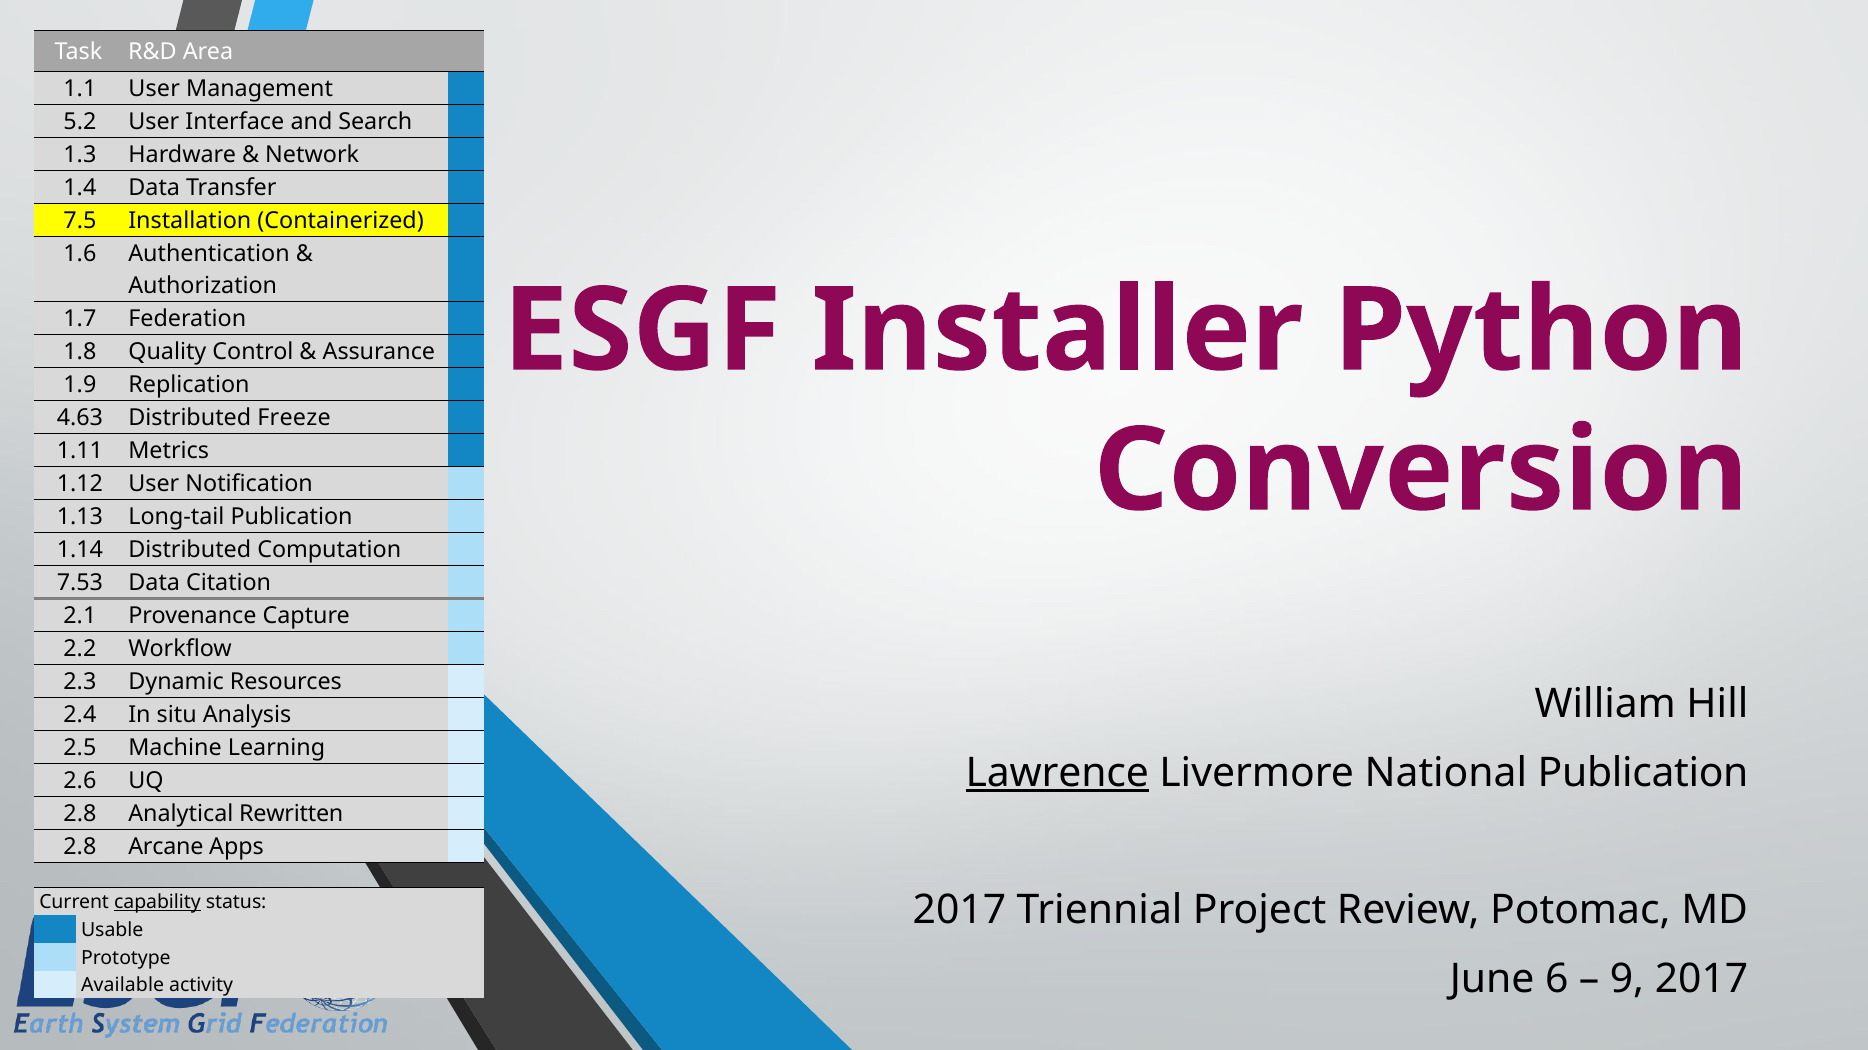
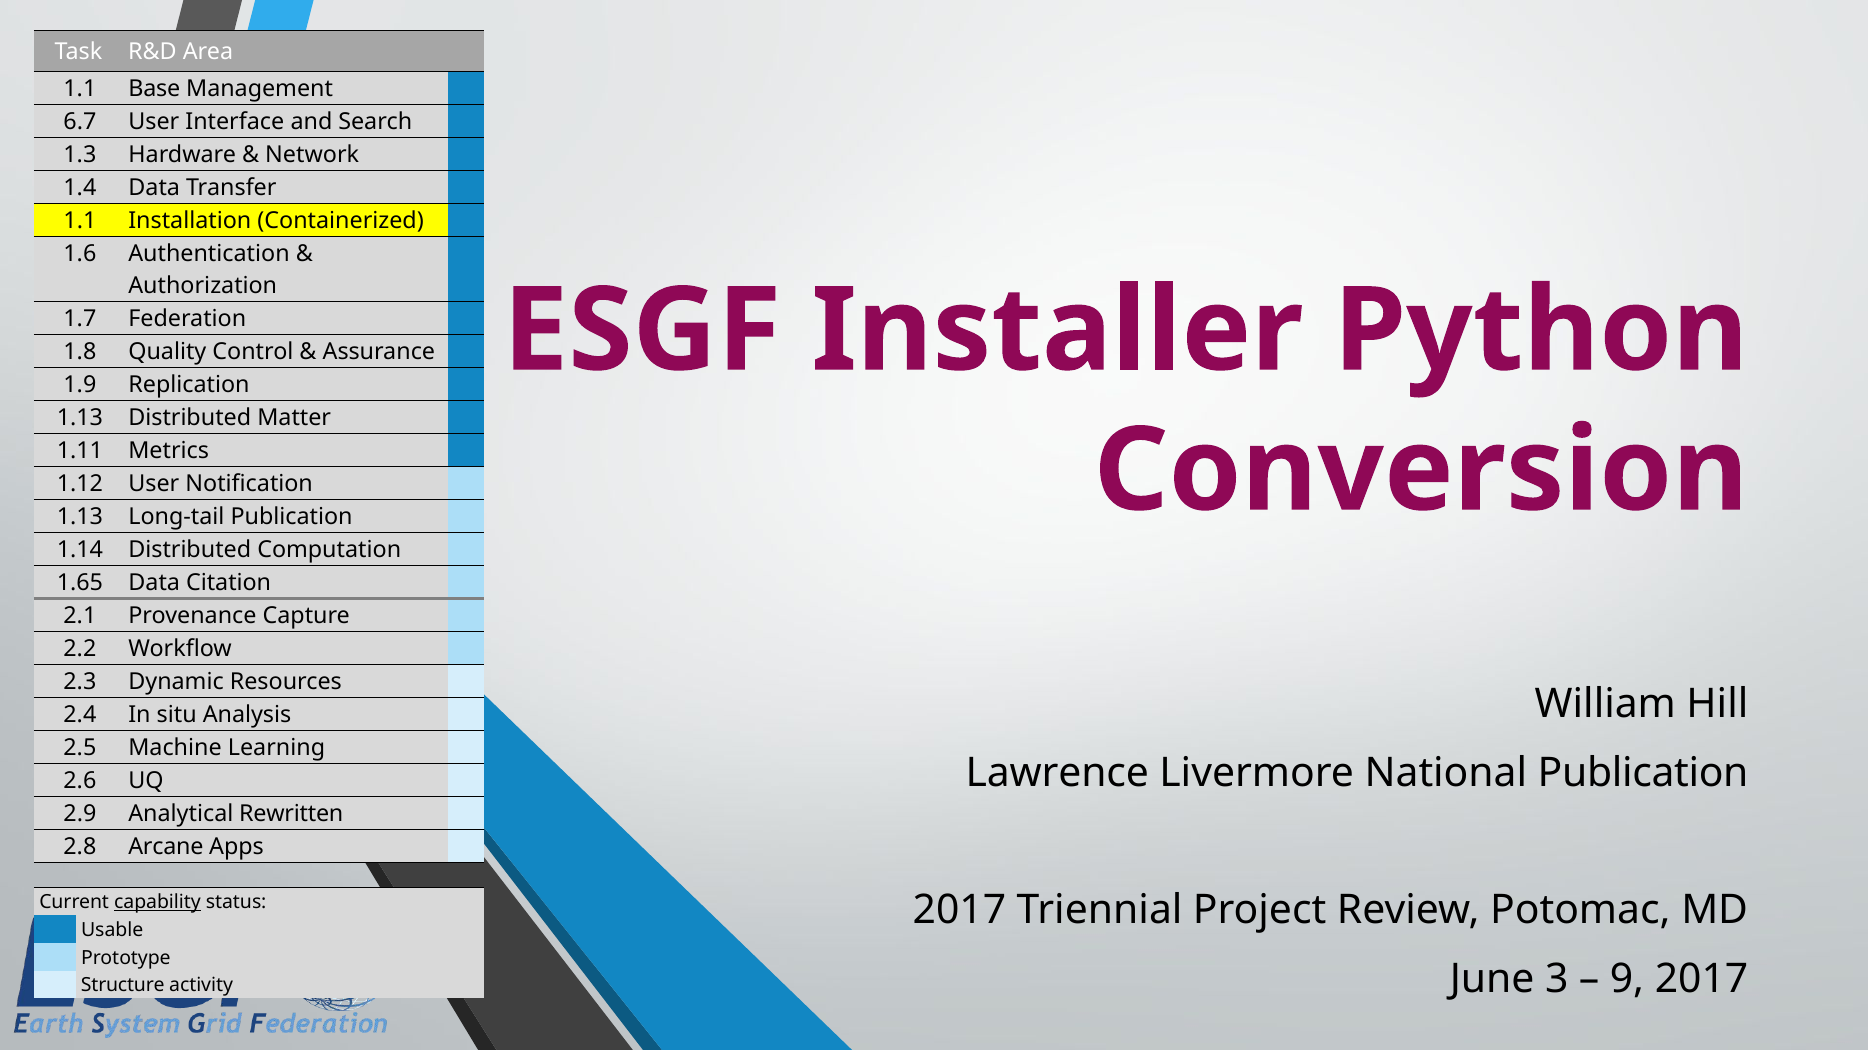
1.1 User: User -> Base
5.2: 5.2 -> 6.7
7.5 at (80, 221): 7.5 -> 1.1
4.63 at (80, 418): 4.63 -> 1.13
Freeze: Freeze -> Matter
7.53: 7.53 -> 1.65
Lawrence underline: present -> none
2.8 at (80, 815): 2.8 -> 2.9
6: 6 -> 3
Available: Available -> Structure
